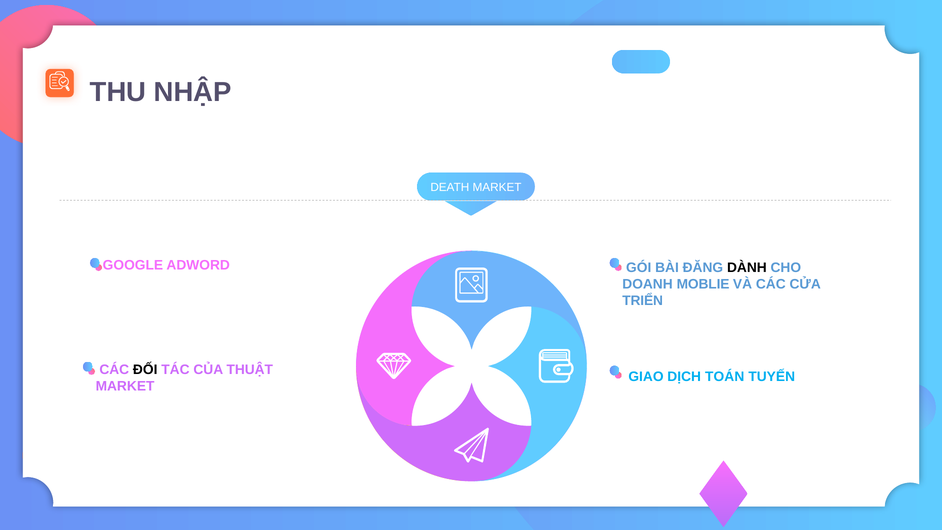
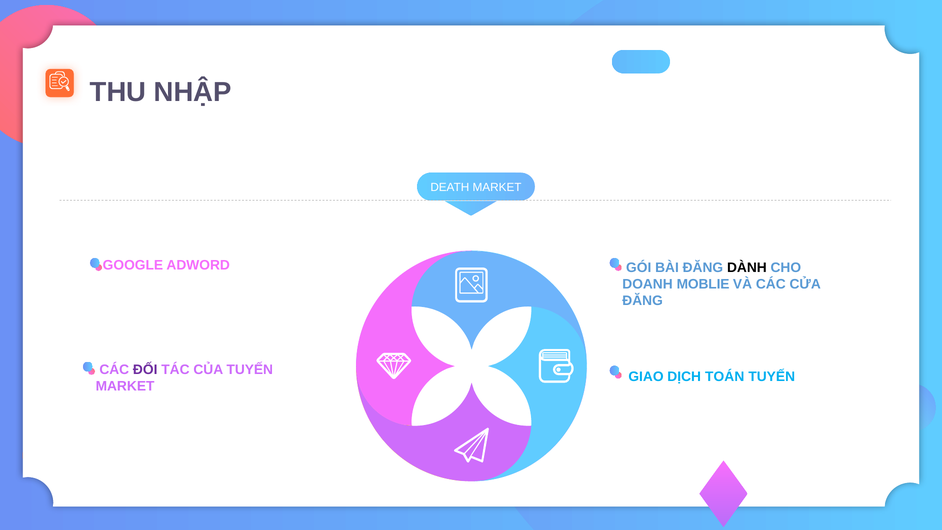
TRIỂN at (643, 300): TRIỂN -> ĐĂNG
ĐỐI colour: black -> purple
CỦA THUẬT: THUẬT -> TUYẾN
